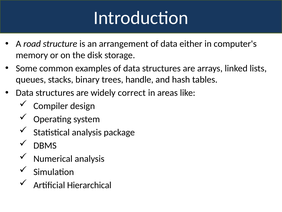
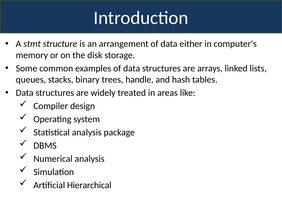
road: road -> stmt
correct: correct -> treated
